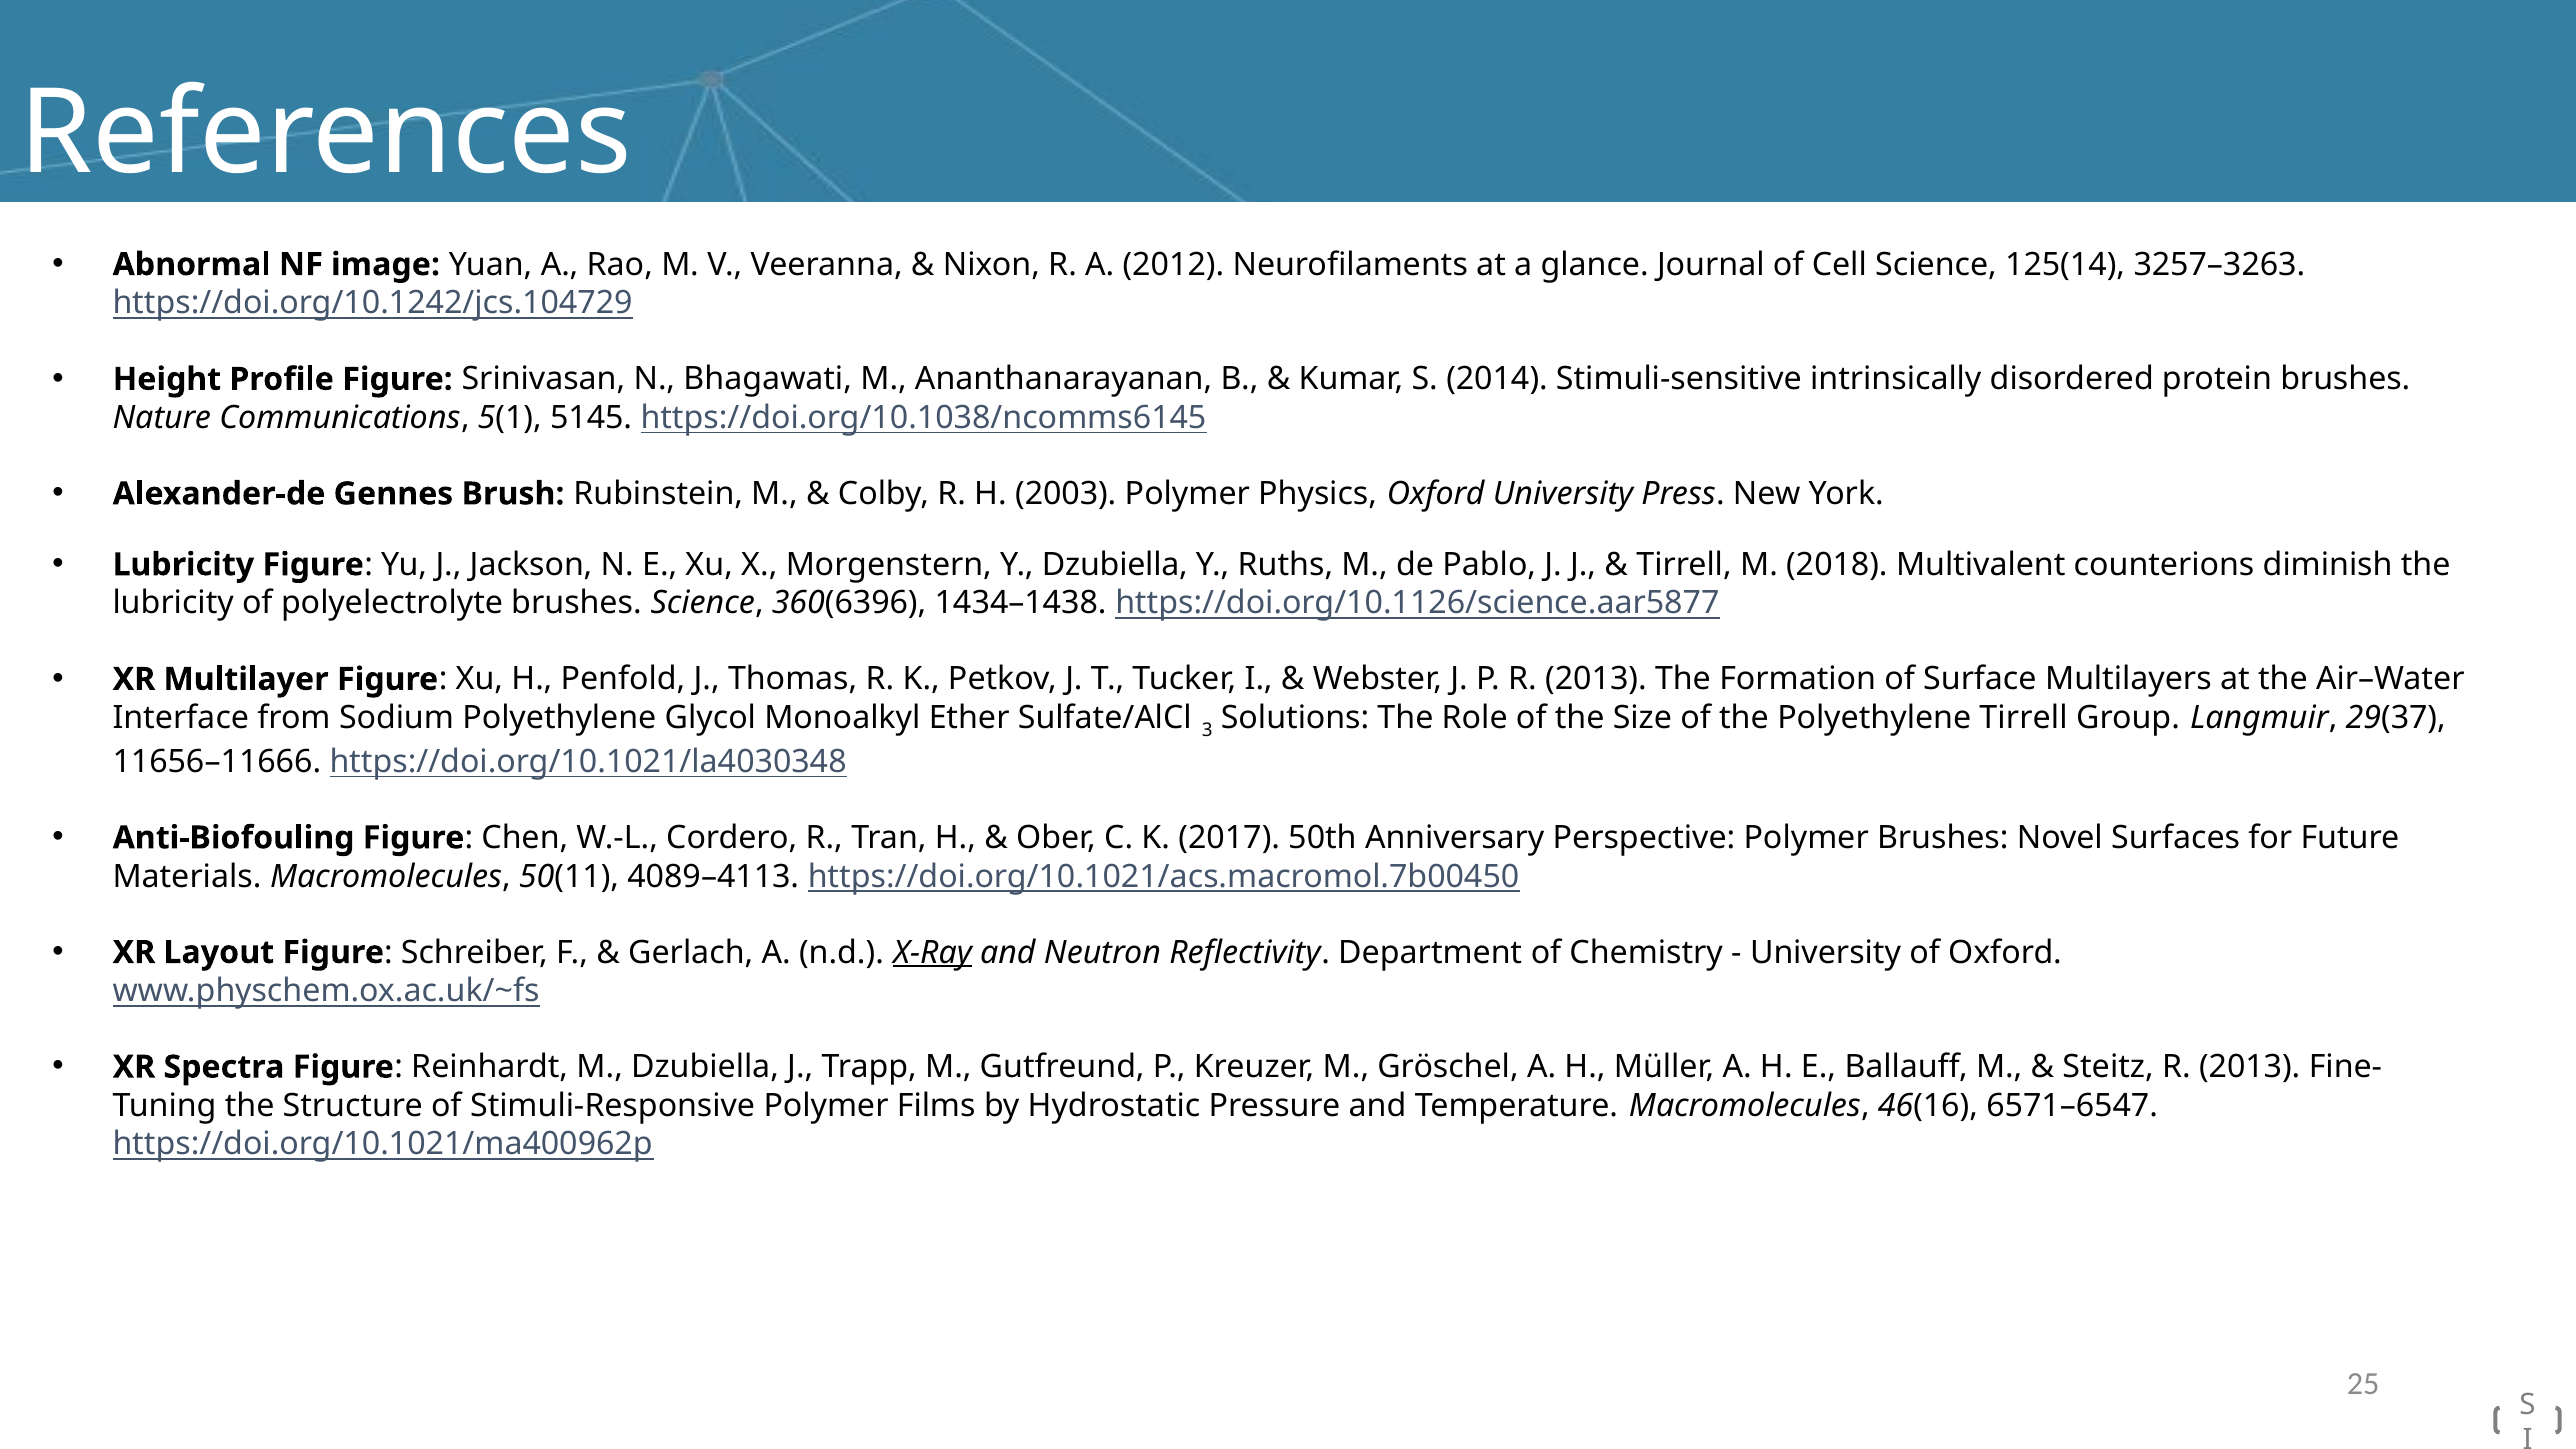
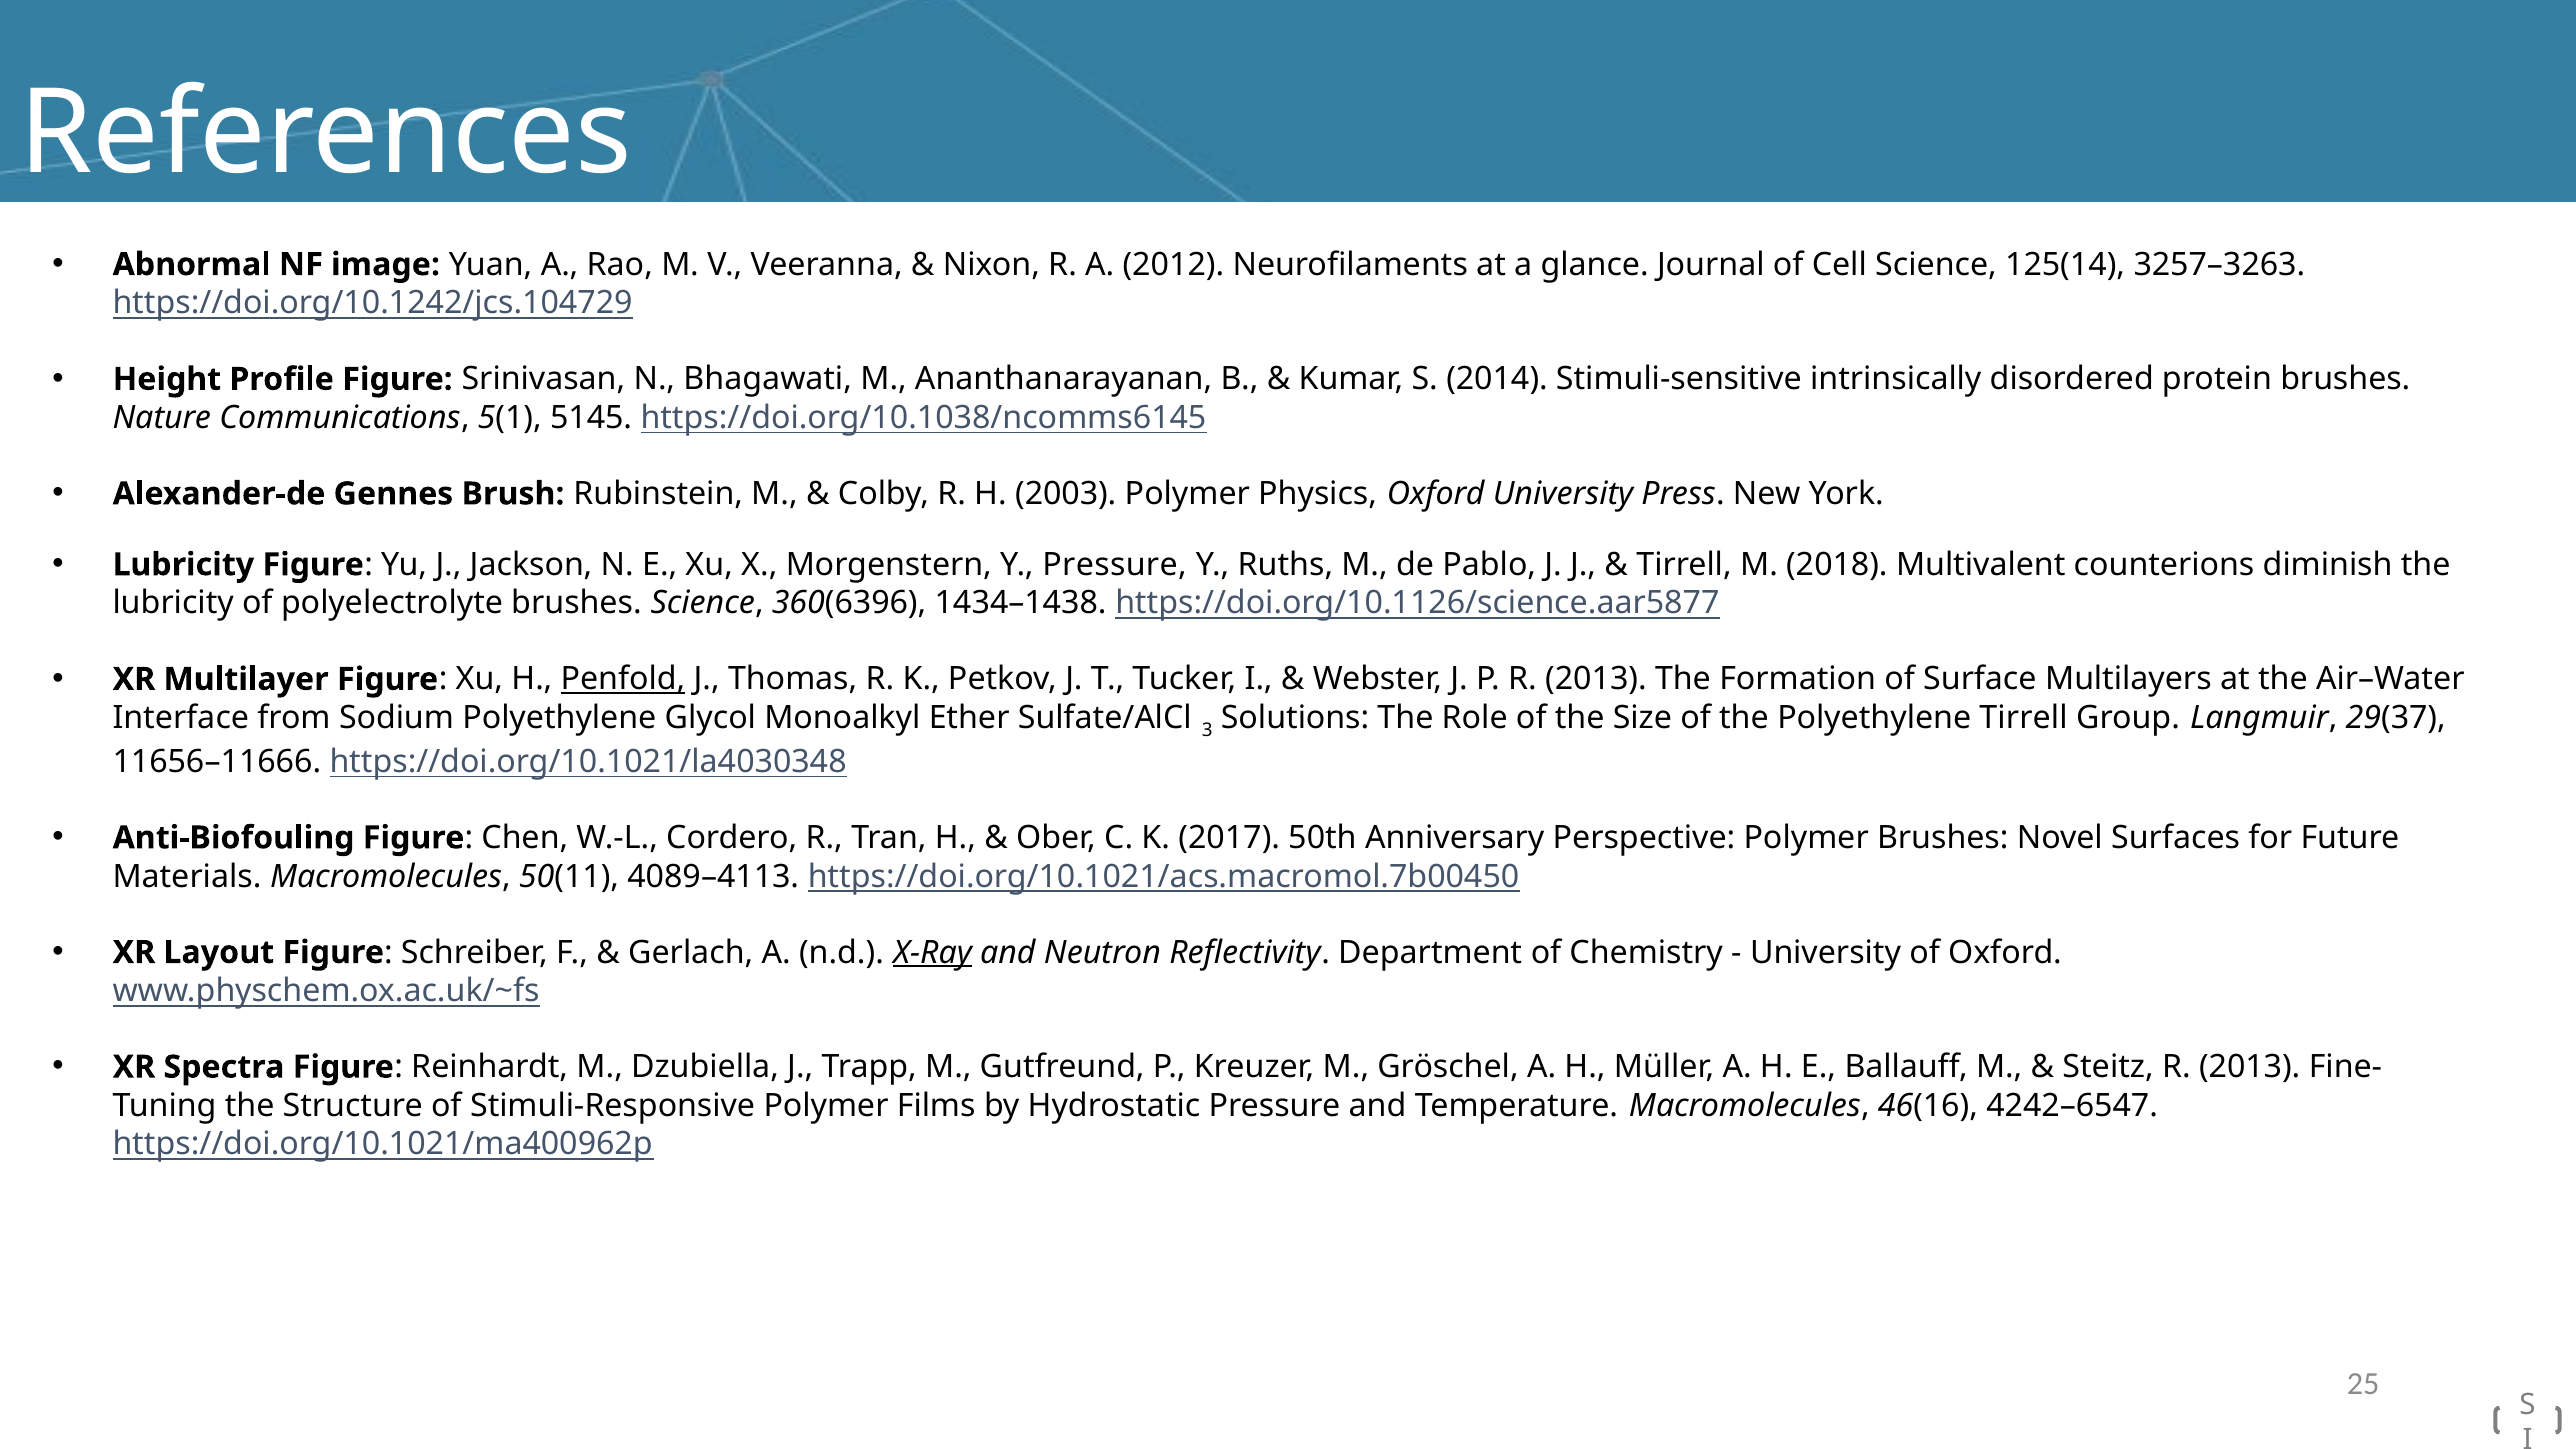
Y Dzubiella: Dzubiella -> Pressure
Penfold underline: none -> present
6571–6547: 6571–6547 -> 4242–6547
